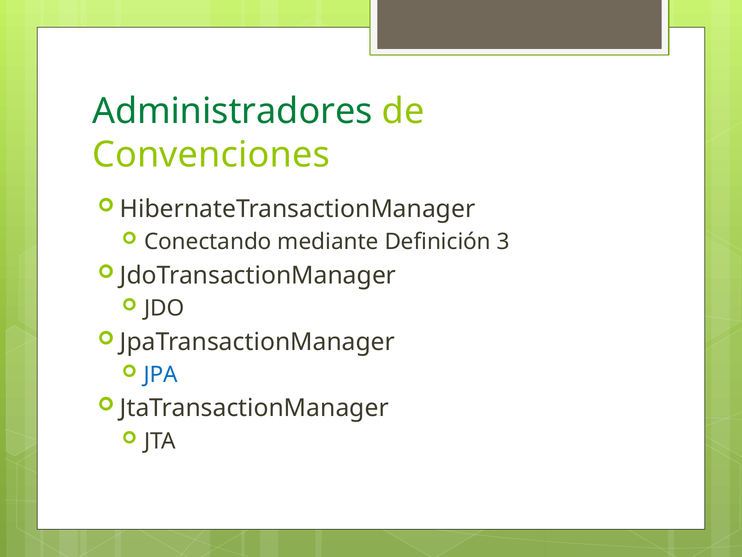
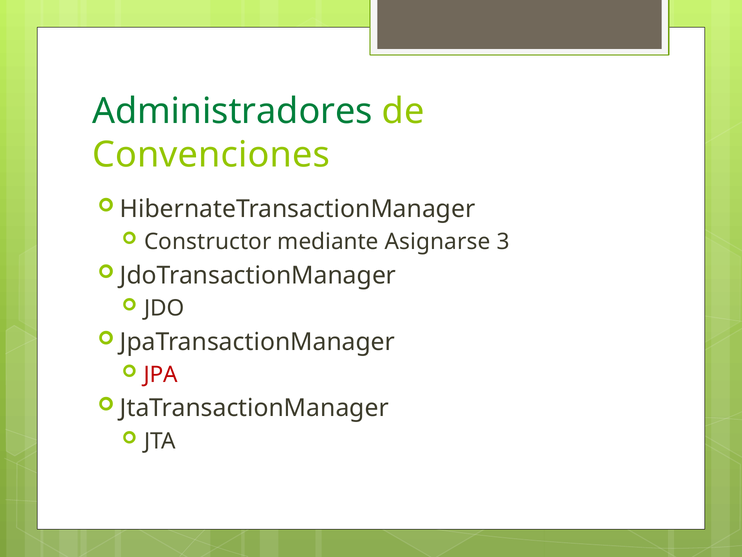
Conectando: Conectando -> Constructor
Definición: Definición -> Asignarse
JPA colour: blue -> red
